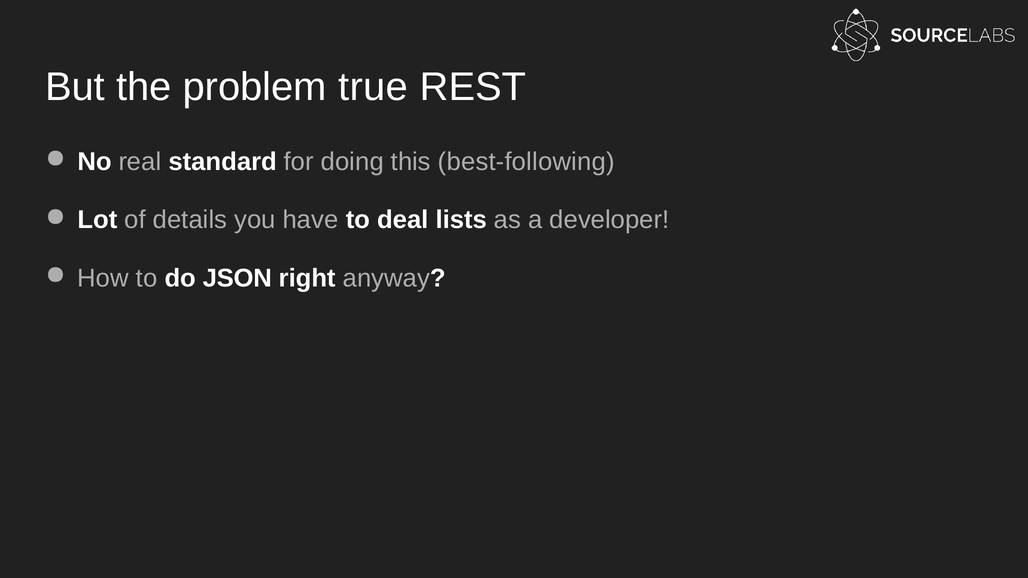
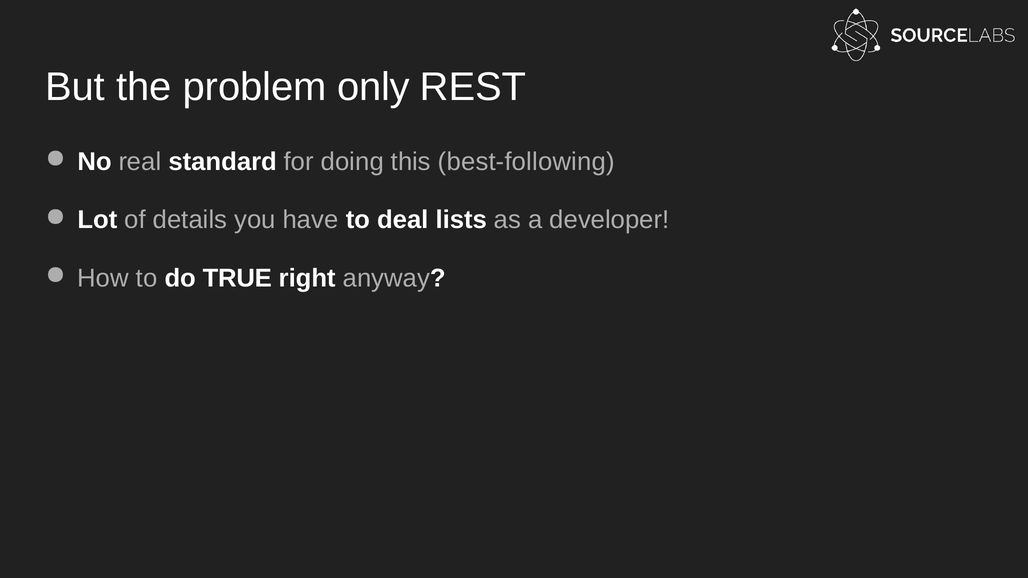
true: true -> only
JSON: JSON -> TRUE
